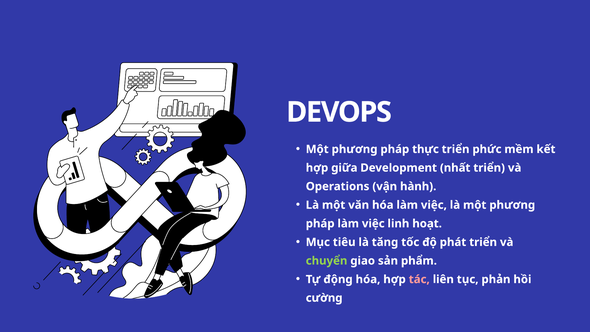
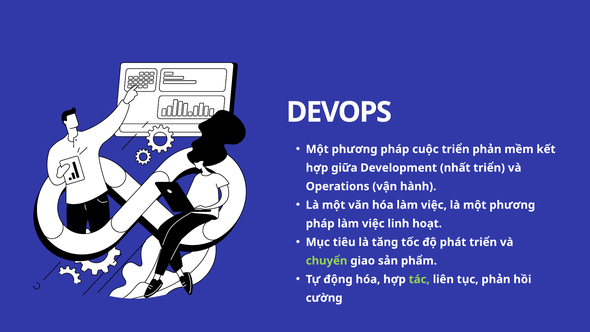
thực: thực -> cuộc
triển phức: phức -> phản
tác colour: pink -> light green
